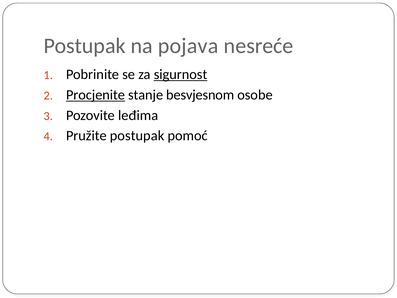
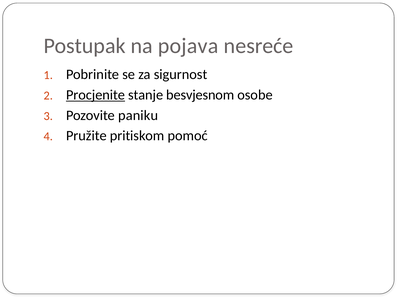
sigurnost underline: present -> none
leđima: leđima -> paniku
Pružite postupak: postupak -> pritiskom
